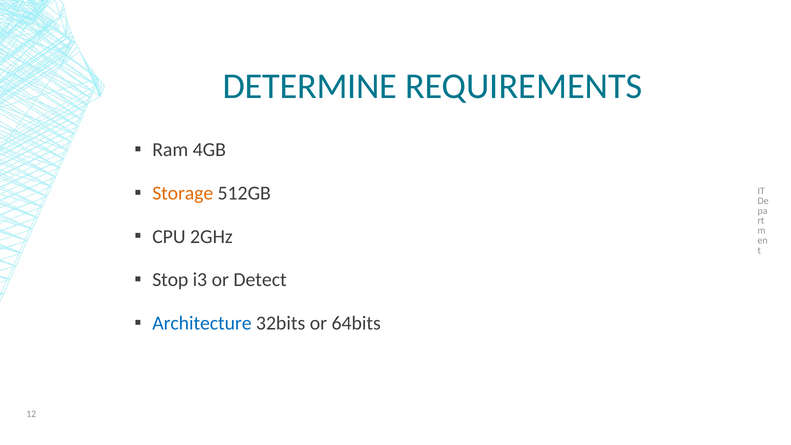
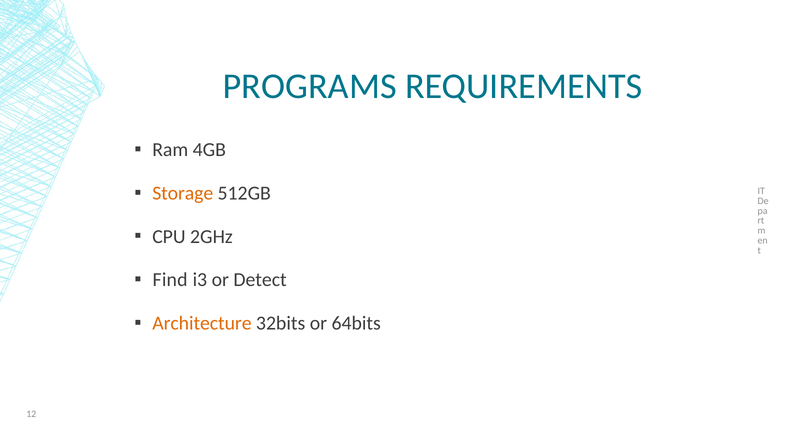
DETERMINE: DETERMINE -> PROGRAMS
Stop: Stop -> Find
Architecture colour: blue -> orange
